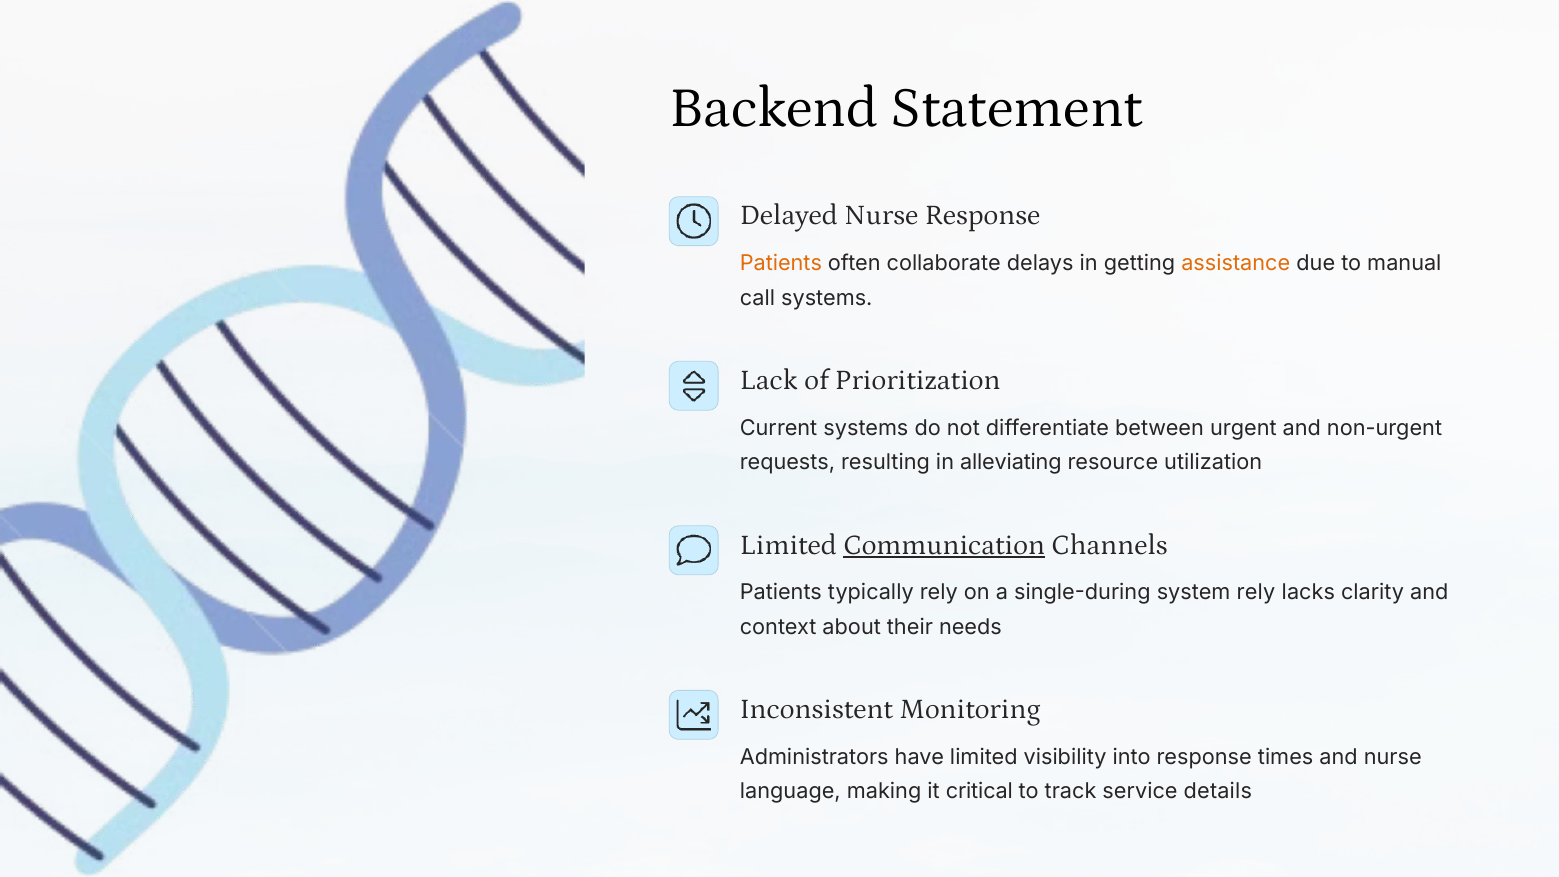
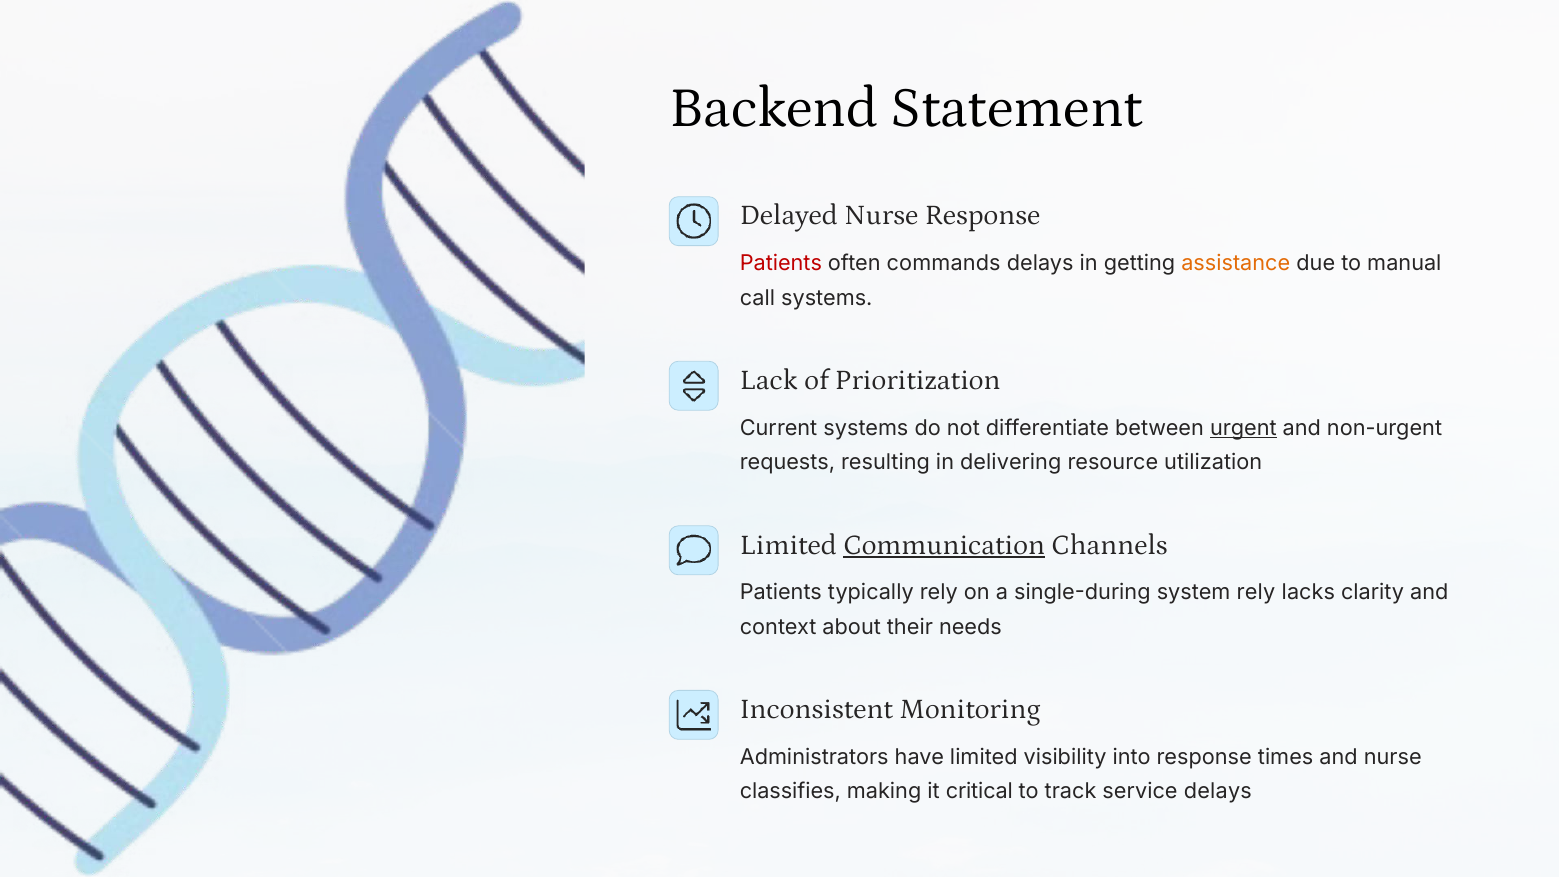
Patients at (781, 264) colour: orange -> red
collaborate: collaborate -> commands
urgent underline: none -> present
alleviating: alleviating -> delivering
language: language -> classifies
service details: details -> delays
